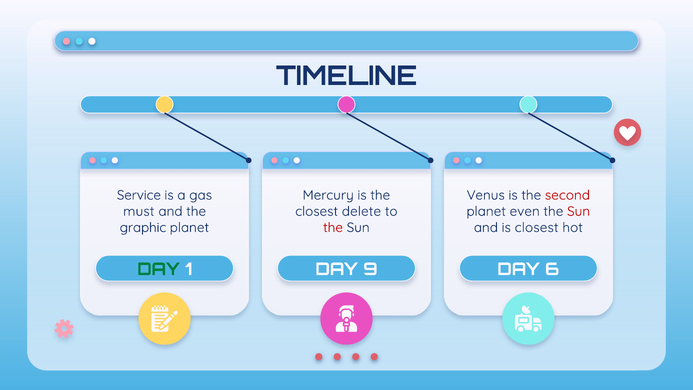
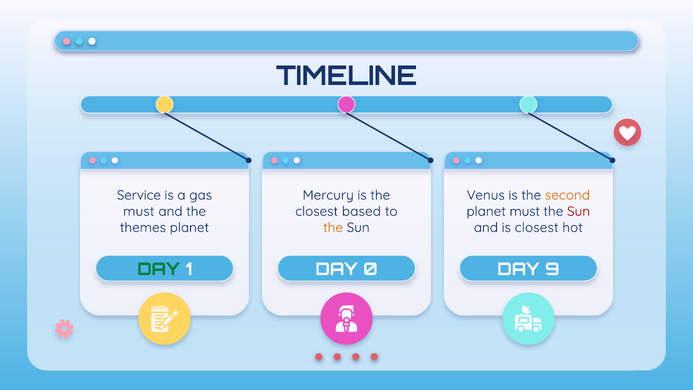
second colour: red -> orange
delete: delete -> based
planet even: even -> must
graphic: graphic -> themes
the at (333, 227) colour: red -> orange
9: 9 -> 0
6: 6 -> 9
